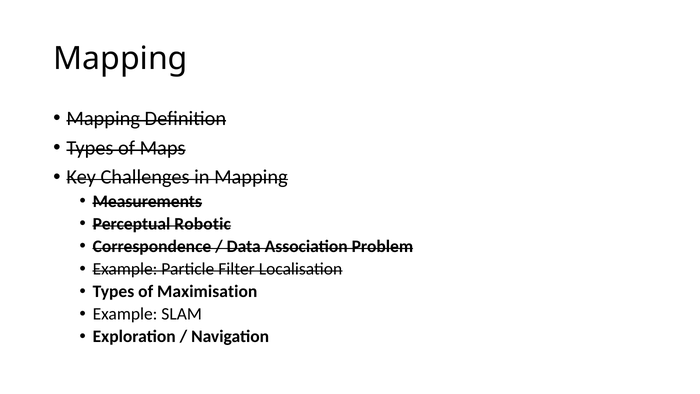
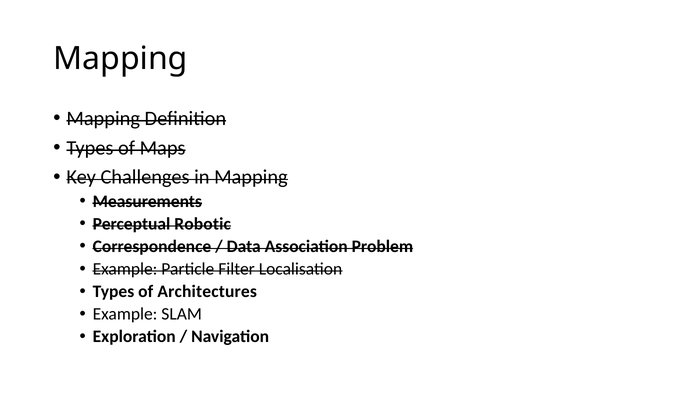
Maximisation: Maximisation -> Architectures
